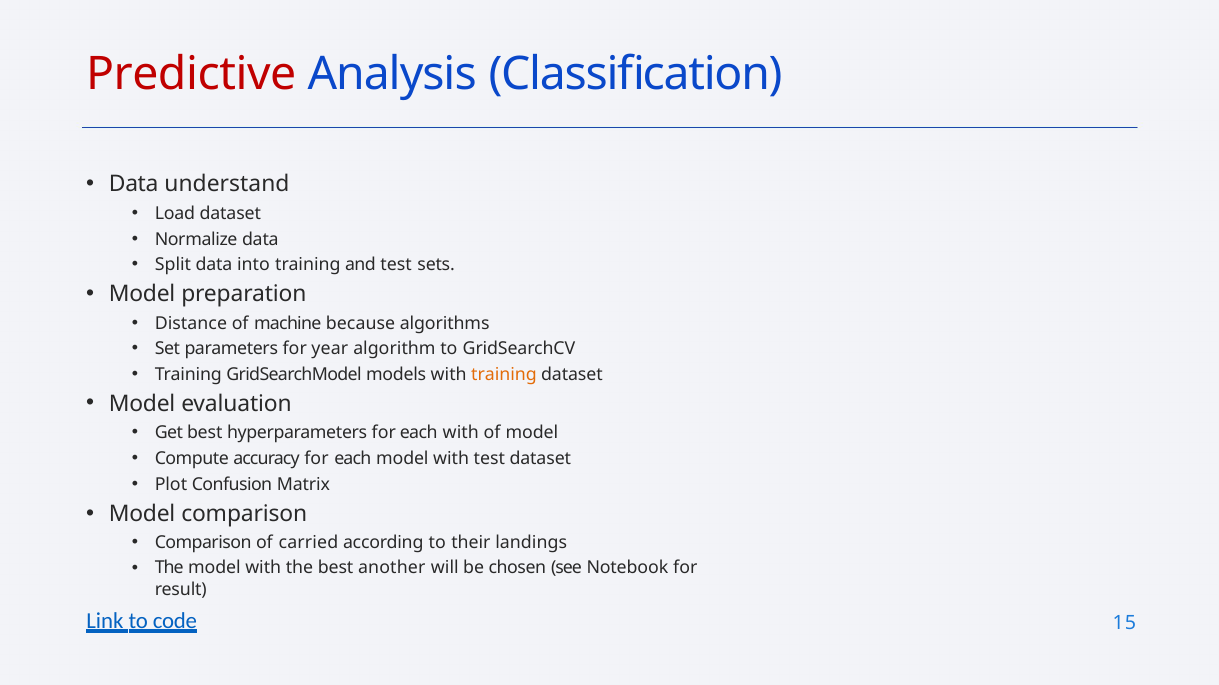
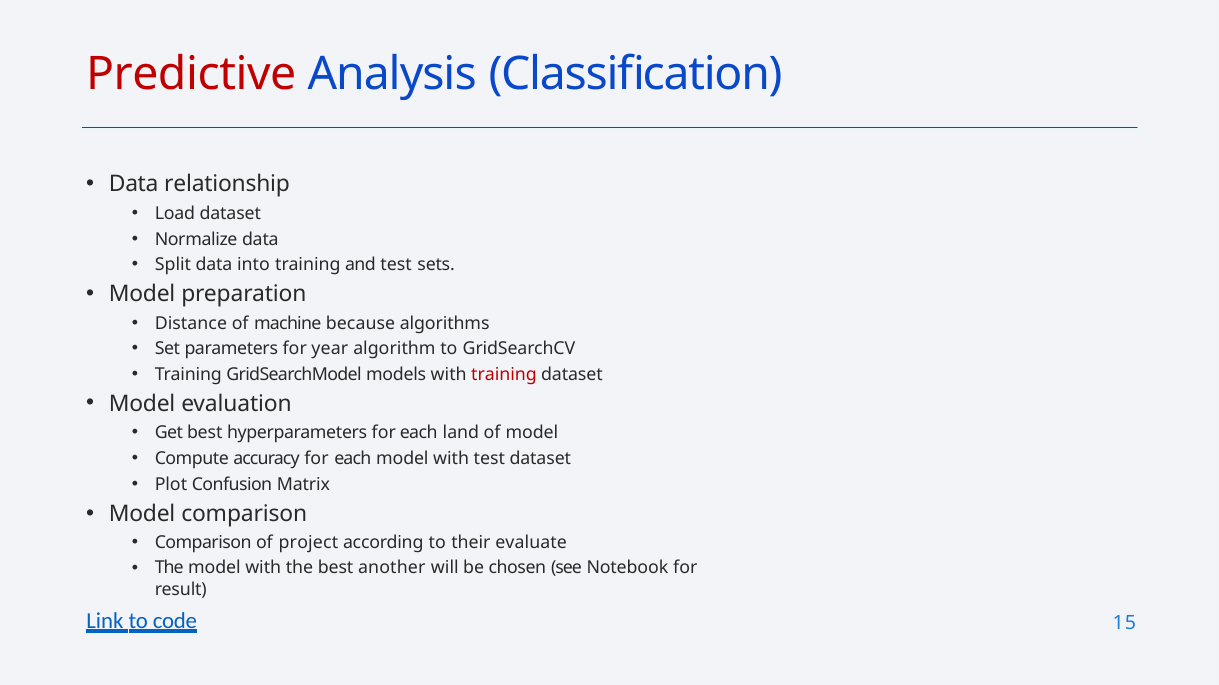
understand: understand -> relationship
training at (504, 375) colour: orange -> red
each with: with -> land
carried: carried -> project
landings: landings -> evaluate
